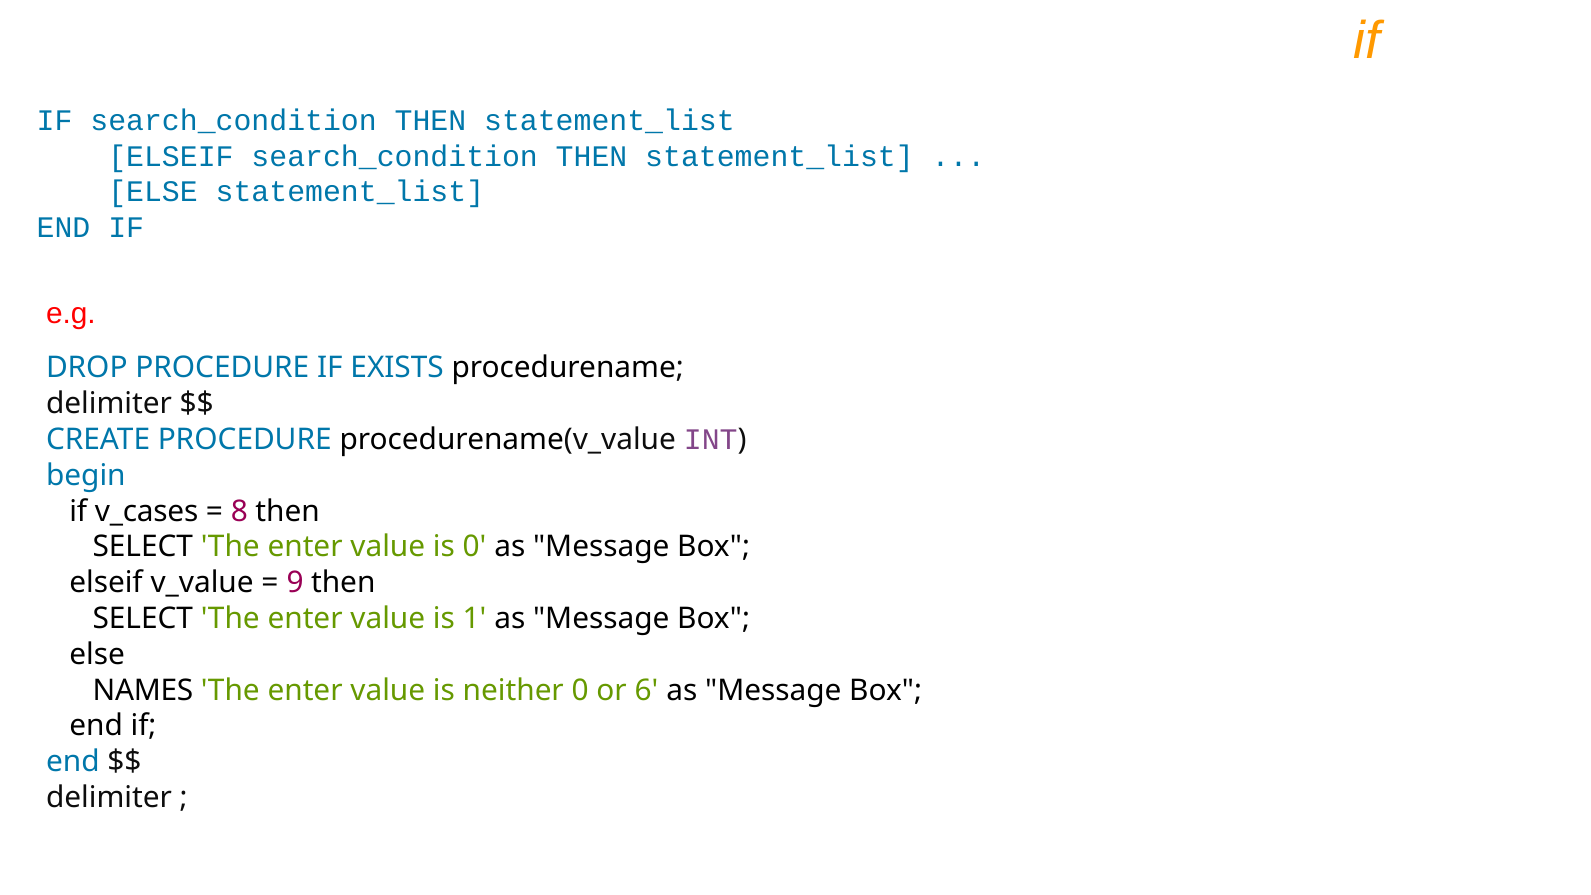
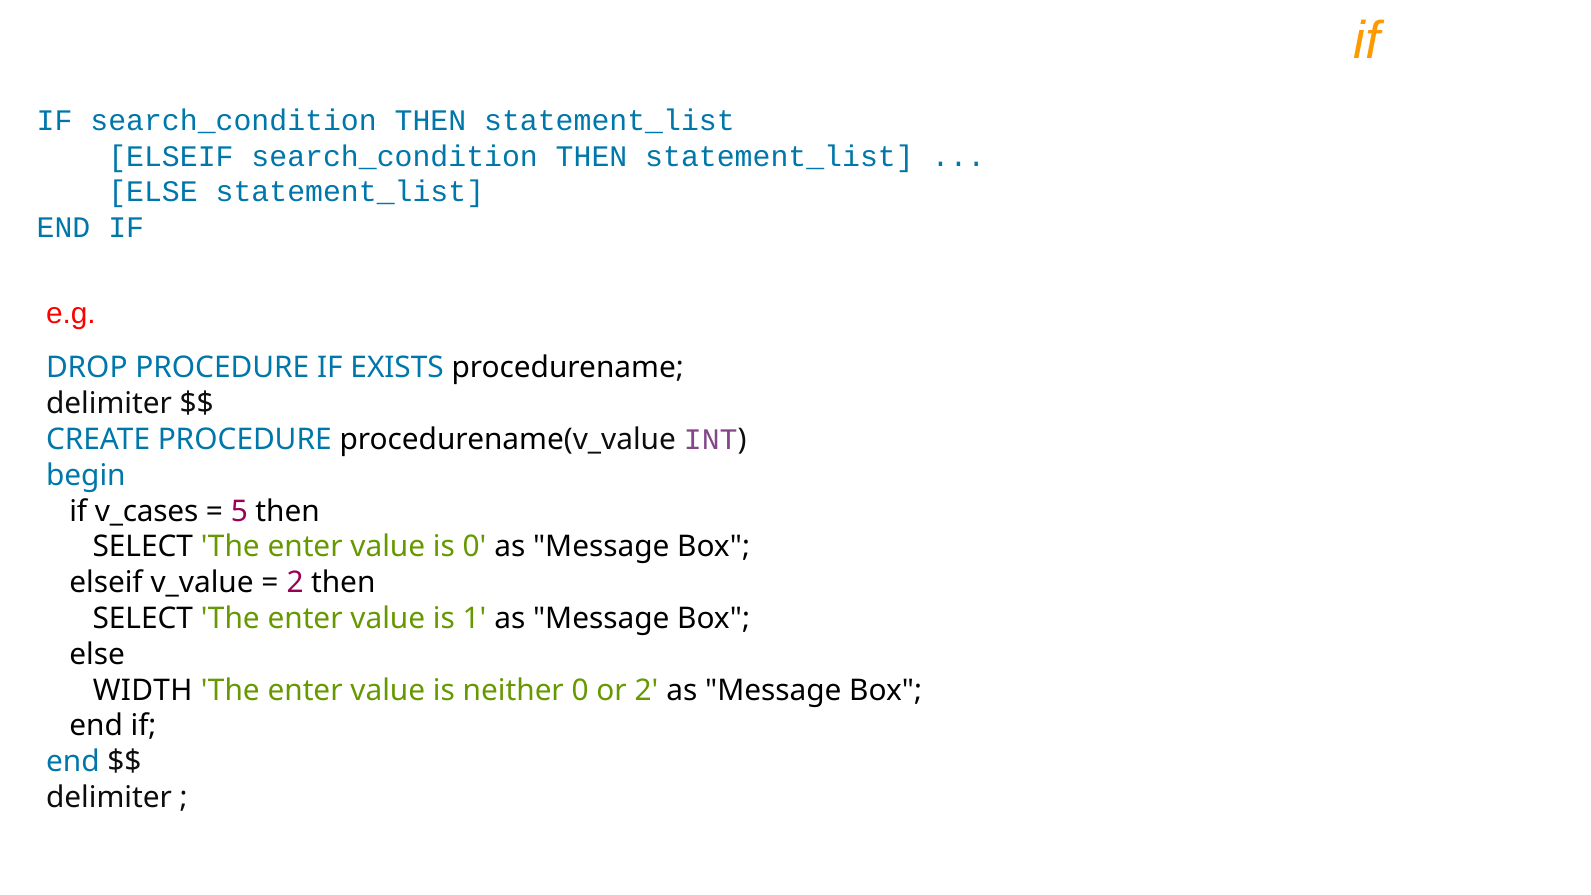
8: 8 -> 5
9 at (295, 583): 9 -> 2
NAMES: NAMES -> WIDTH
or 6: 6 -> 2
